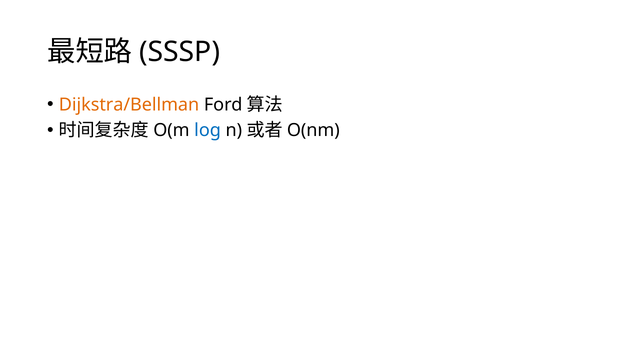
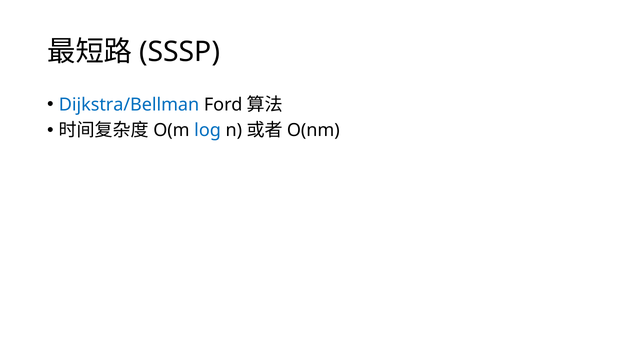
Dijkstra/Bellman colour: orange -> blue
